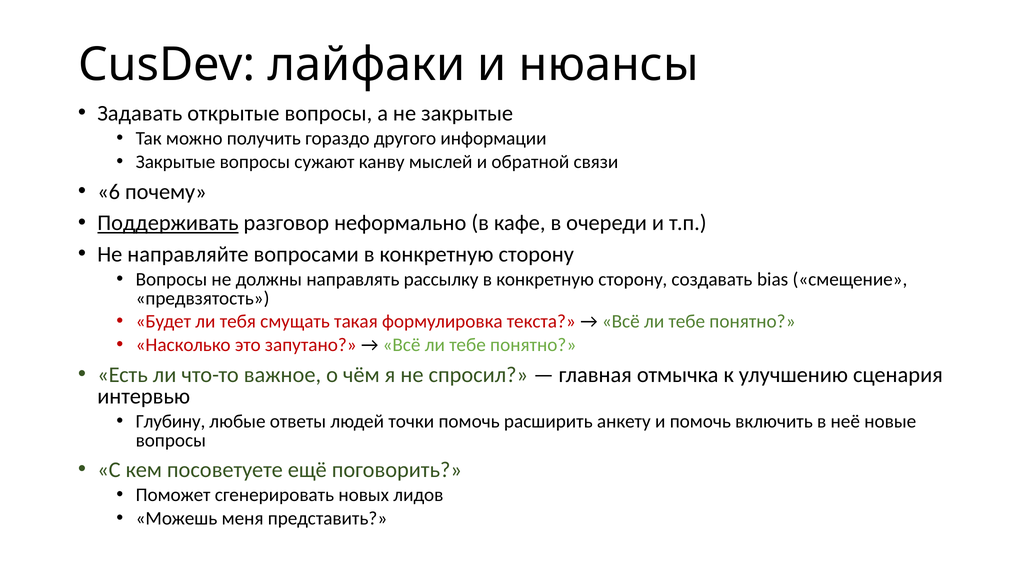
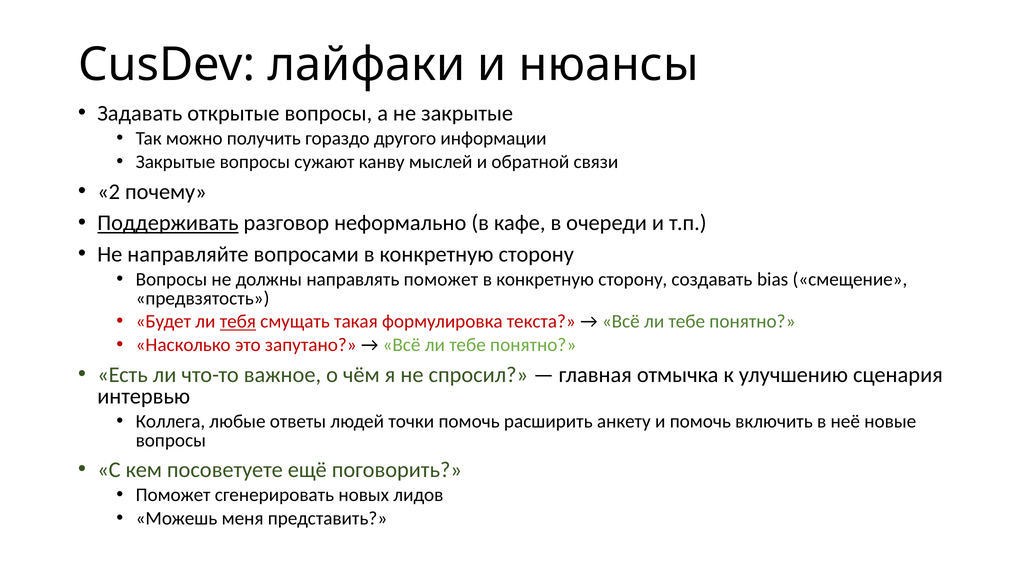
6: 6 -> 2
направлять рассылку: рассылку -> поможет
тебя underline: none -> present
Глубину: Глубину -> Коллега
